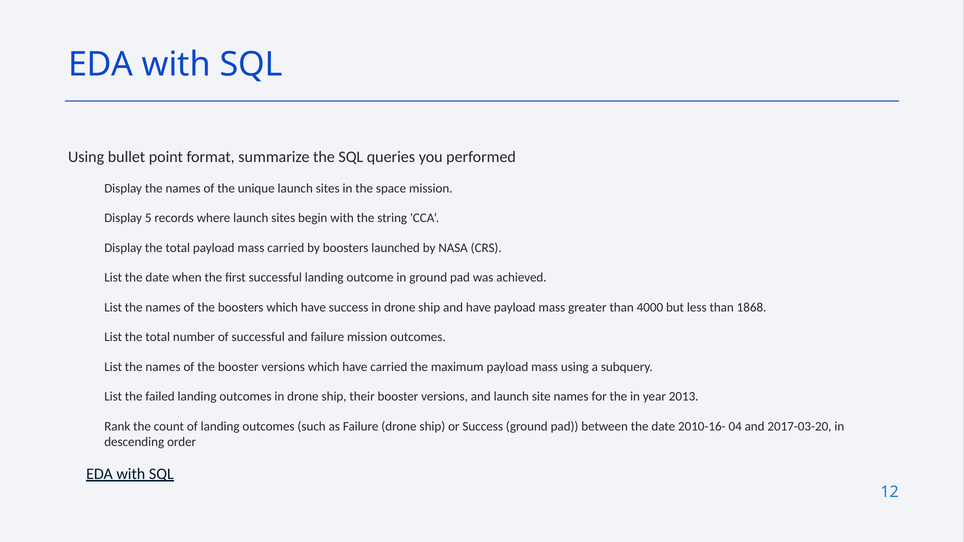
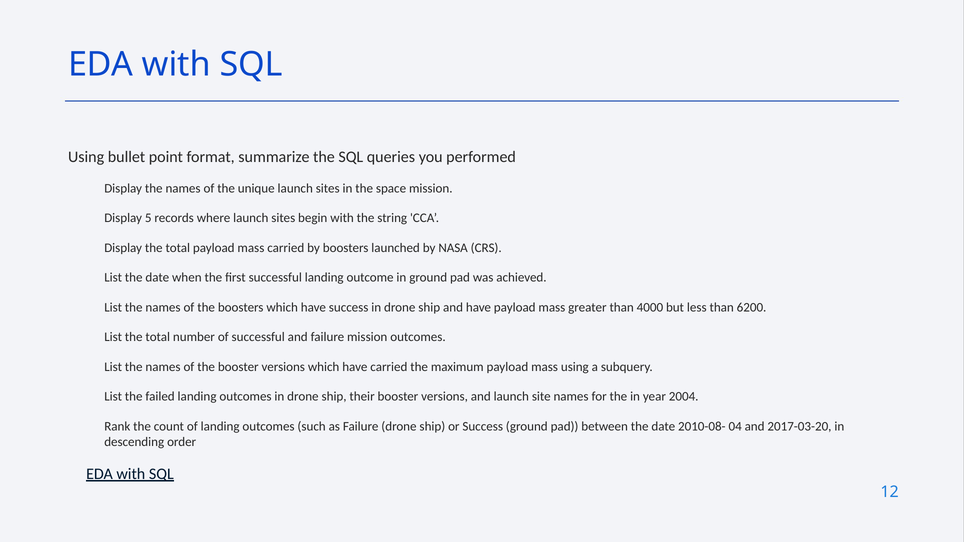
1868: 1868 -> 6200
2013: 2013 -> 2004
2010-16-: 2010-16- -> 2010-08-
